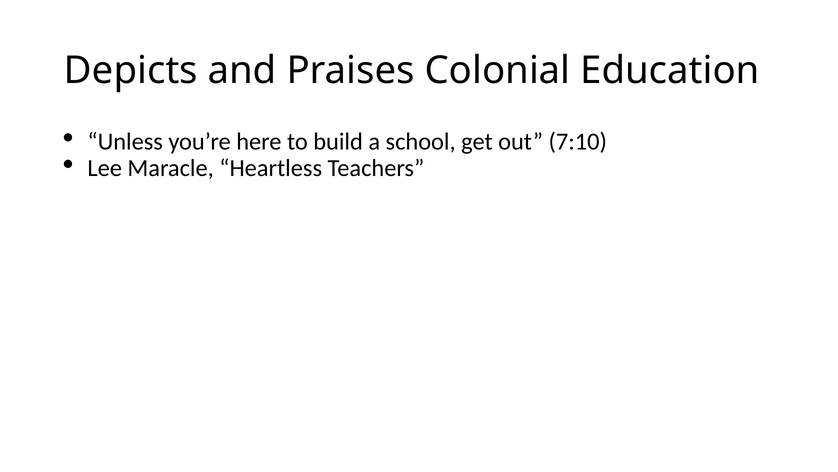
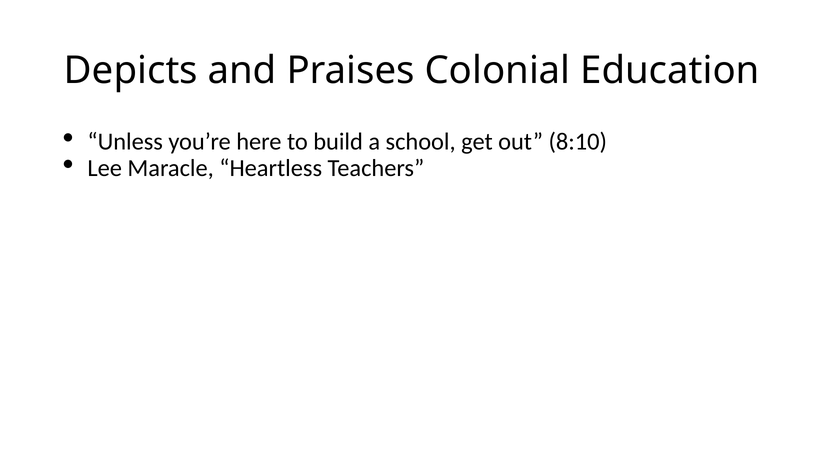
7:10: 7:10 -> 8:10
